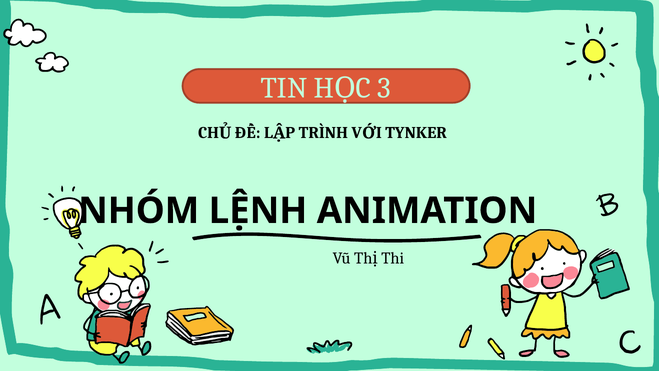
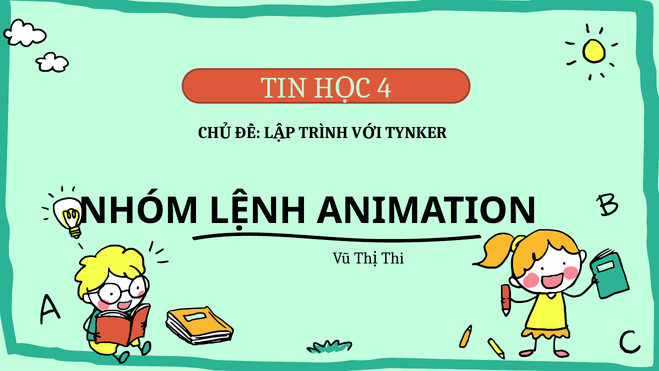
3: 3 -> 4
